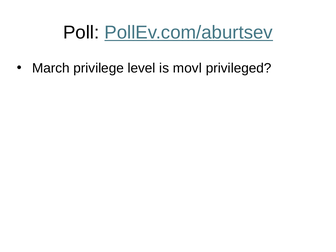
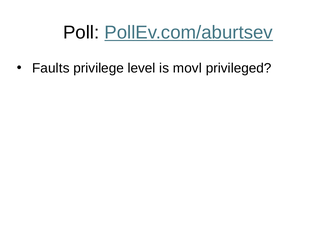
March: March -> Faults
